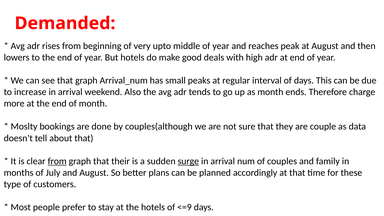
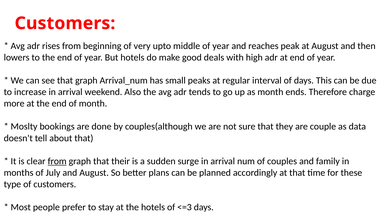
Demanded at (65, 23): Demanded -> Customers
surge underline: present -> none
<=9: <=9 -> <=3
